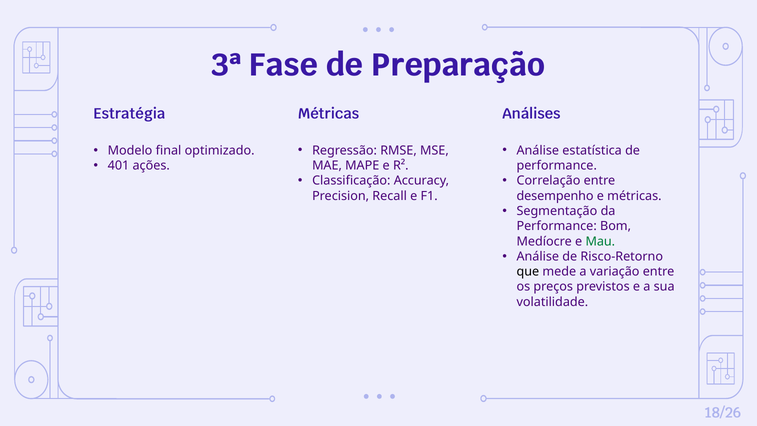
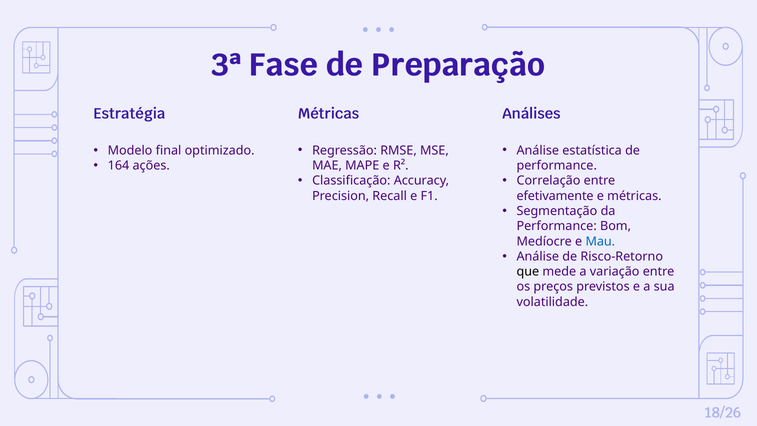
401: 401 -> 164
desempenho: desempenho -> efetivamente
Mau colour: green -> blue
